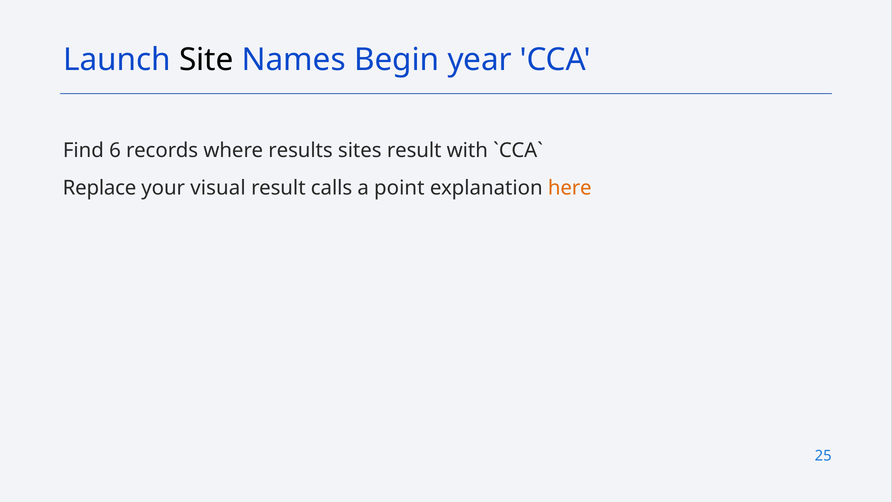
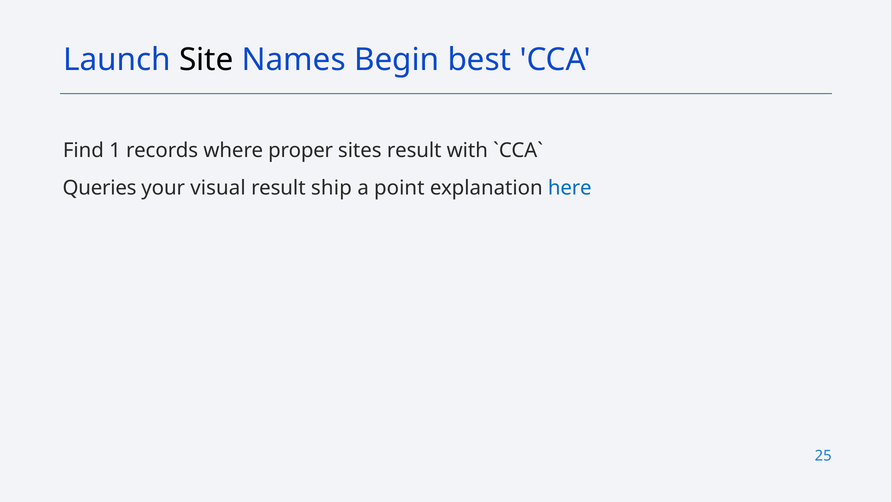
year: year -> best
6: 6 -> 1
results: results -> proper
Replace: Replace -> Queries
calls: calls -> ship
here colour: orange -> blue
